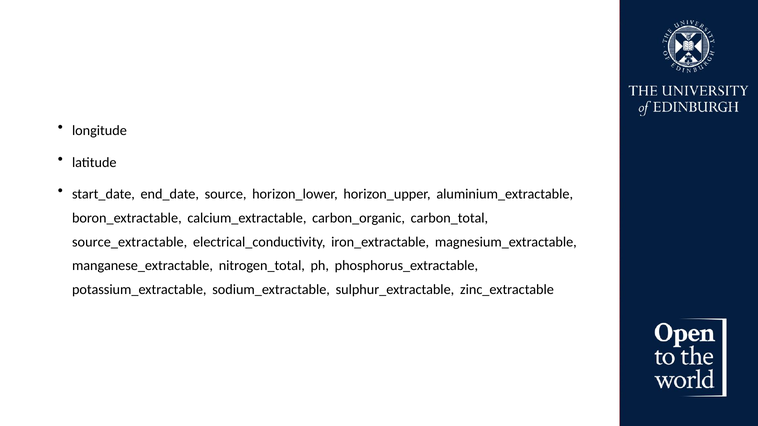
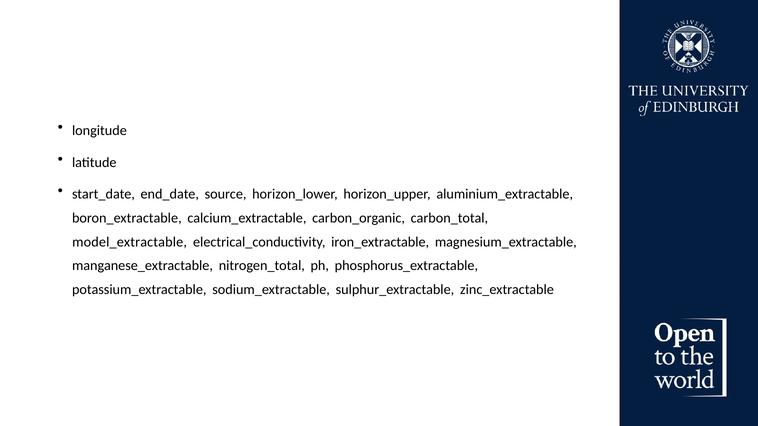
source_extractable: source_extractable -> model_extractable
